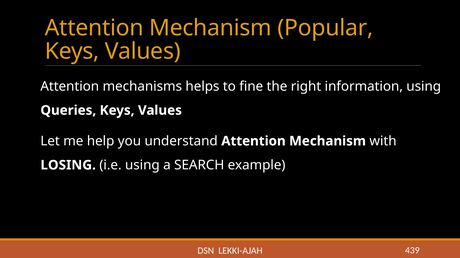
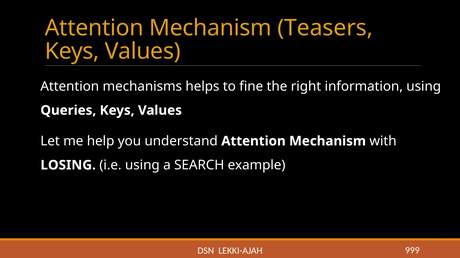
Popular: Popular -> Teasers
439: 439 -> 999
